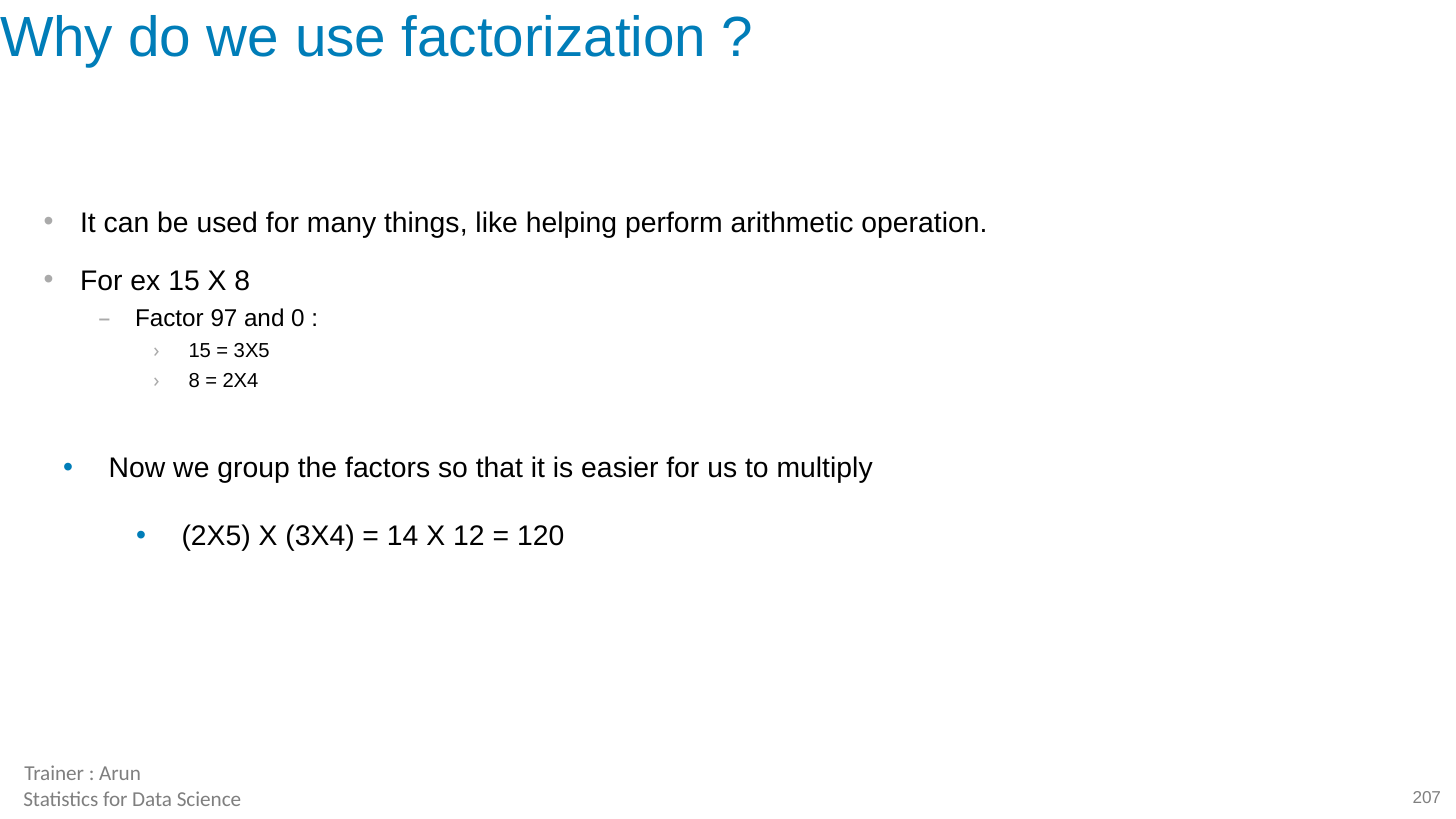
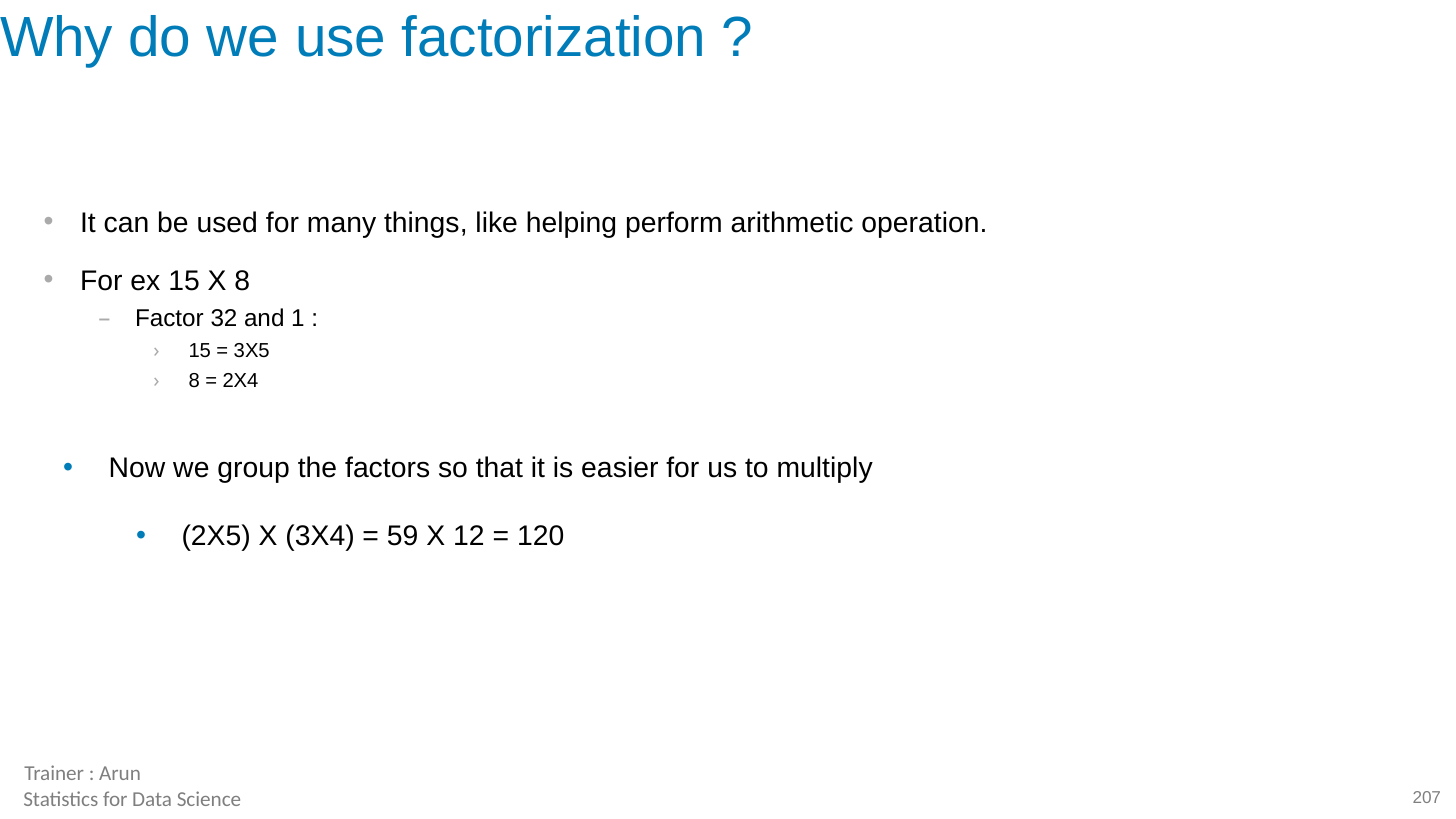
97: 97 -> 32
0: 0 -> 1
14: 14 -> 59
